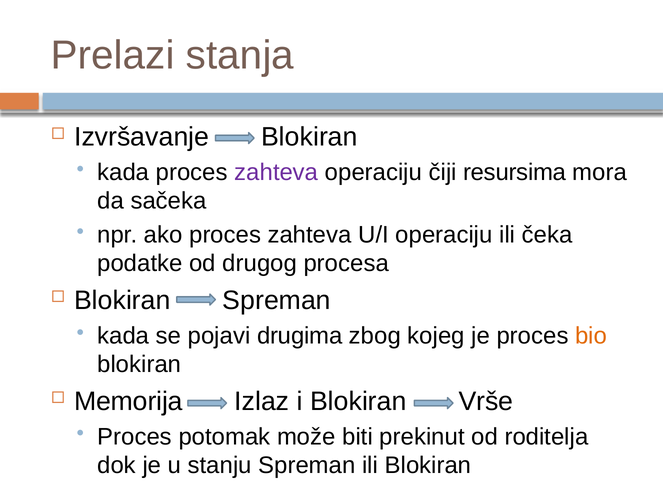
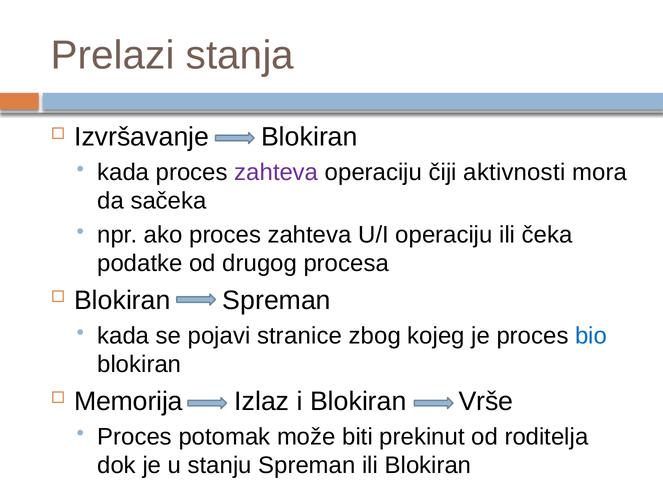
resursima: resursima -> aktivnosti
drugima: drugima -> stranice
bio colour: orange -> blue
